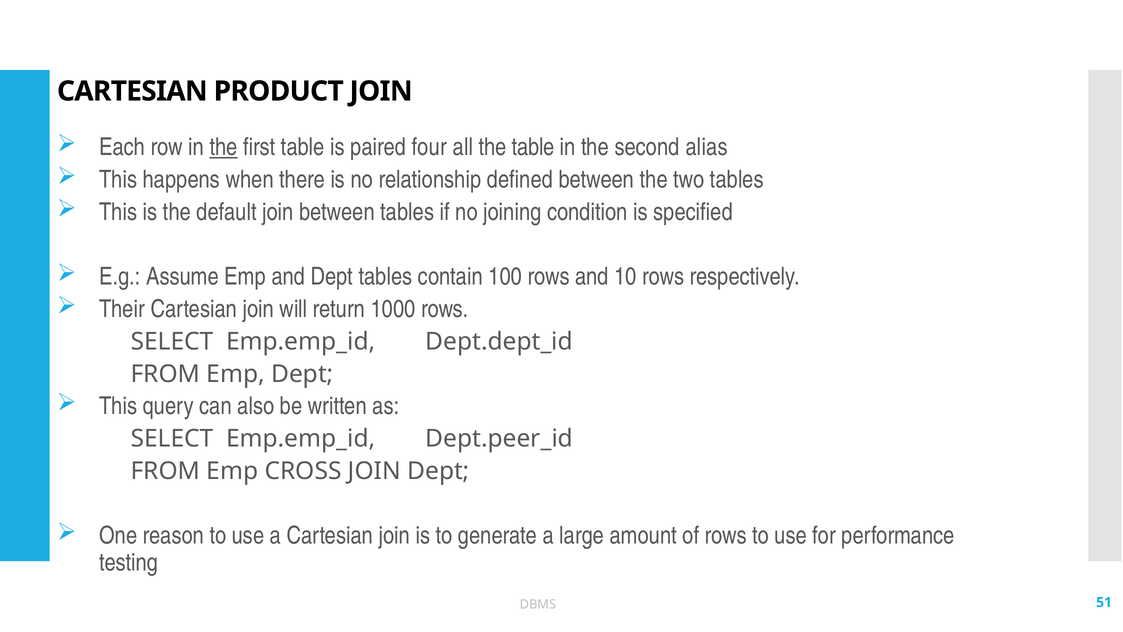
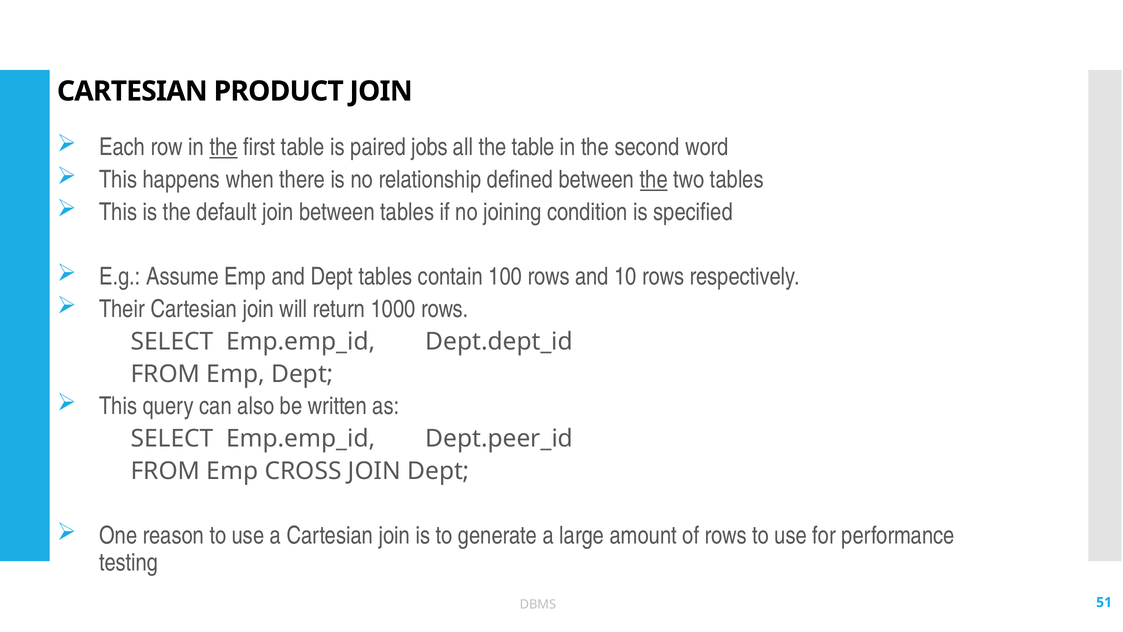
four: four -> jobs
alias: alias -> word
the at (654, 180) underline: none -> present
